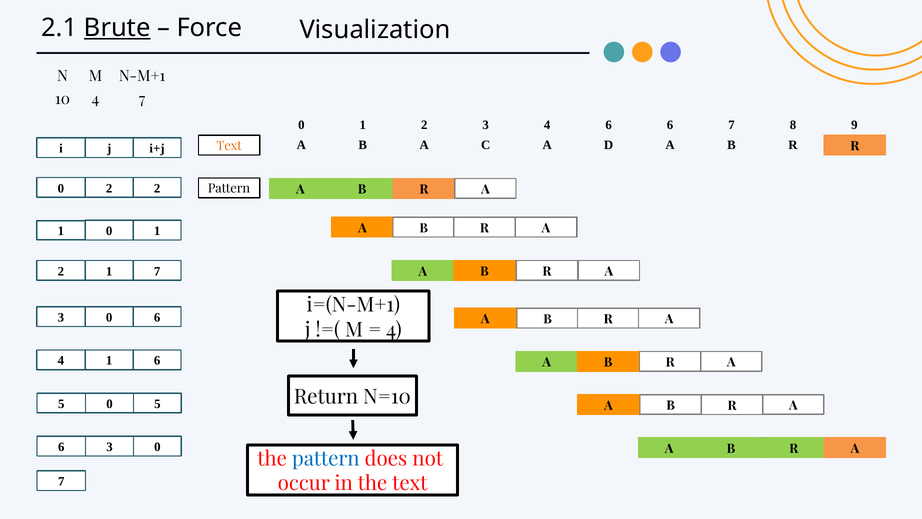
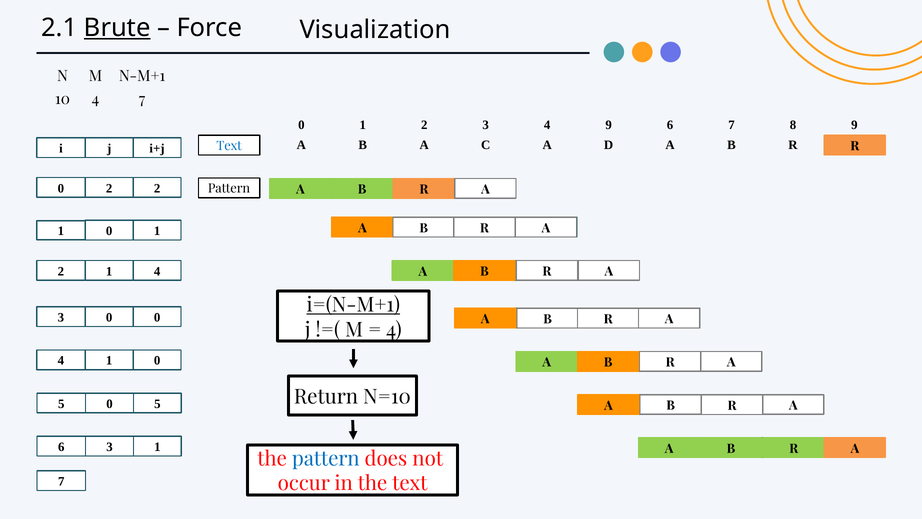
4 6: 6 -> 9
Text at (229, 146) colour: orange -> blue
1 7: 7 -> 4
i=(N-M+1 underline: none -> present
6 at (157, 317): 6 -> 0
6 at (157, 360): 6 -> 0
0 at (157, 447): 0 -> 1
